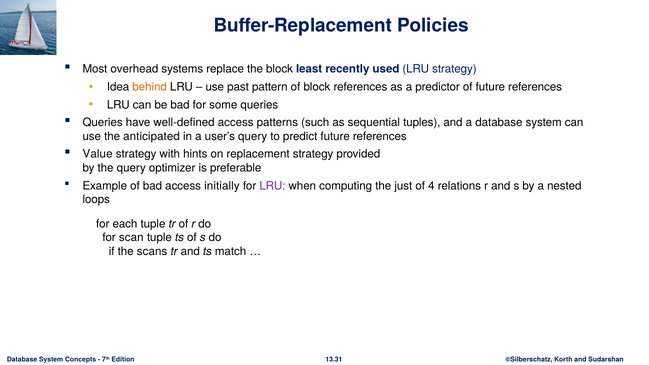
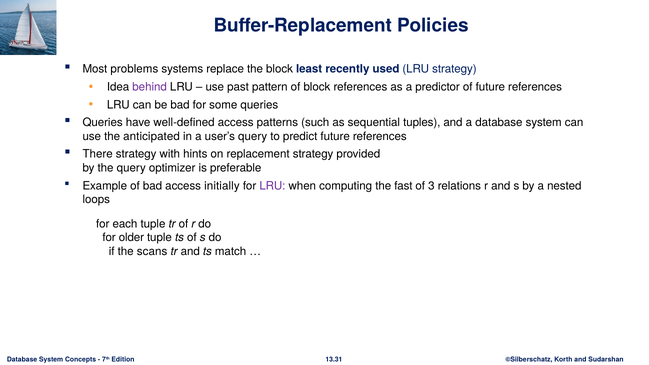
overhead: overhead -> problems
behind colour: orange -> purple
Value: Value -> There
just: just -> fast
4: 4 -> 3
scan: scan -> older
